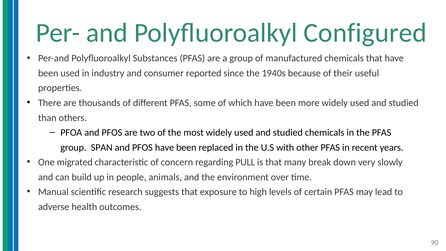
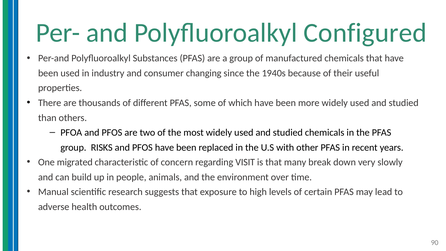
reported: reported -> changing
SPAN: SPAN -> RISKS
PULL: PULL -> VISIT
